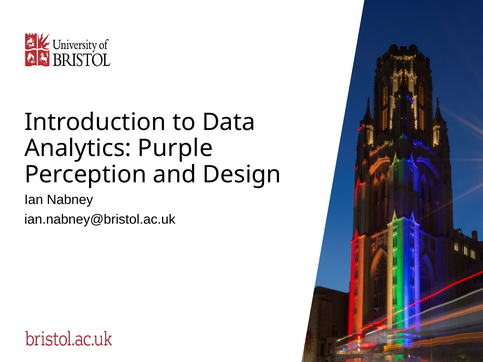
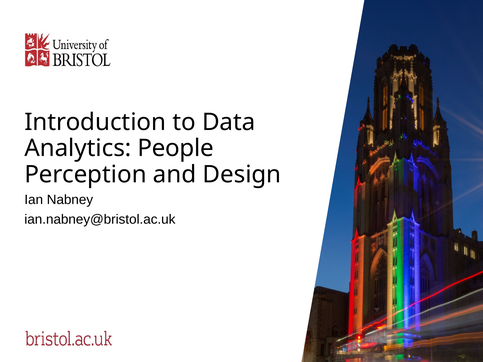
Purple: Purple -> People
